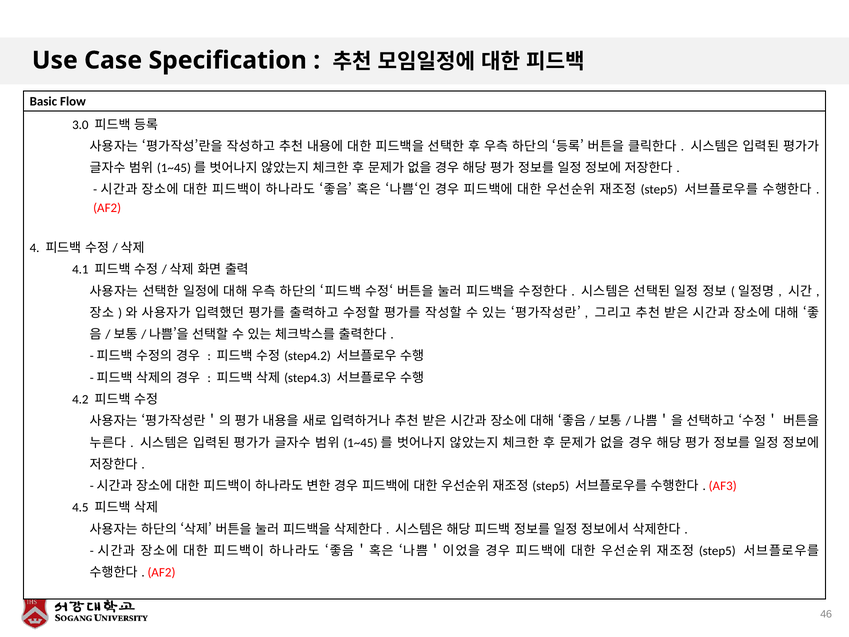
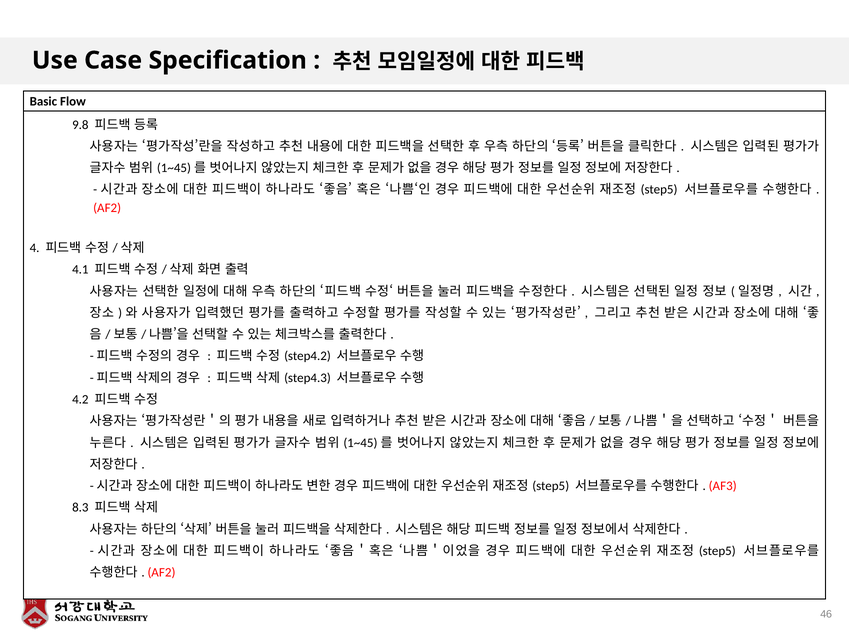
3.0: 3.0 -> 9.8
4.5: 4.5 -> 8.3
